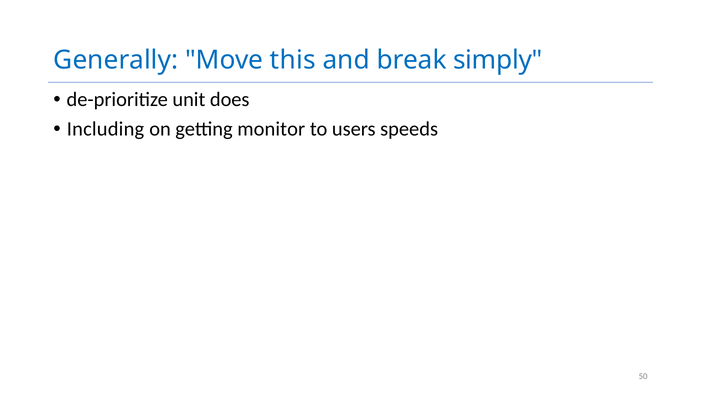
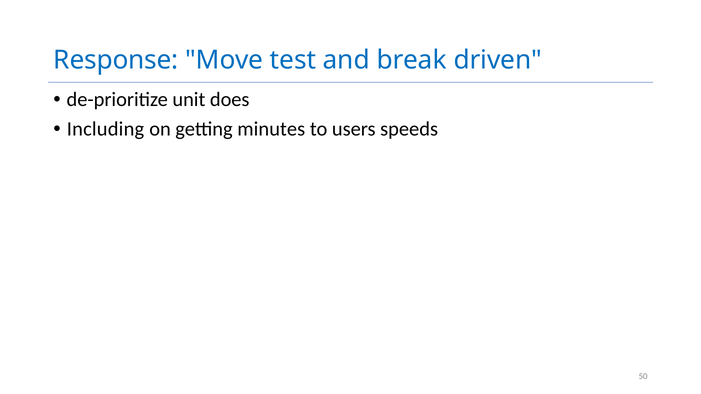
Generally: Generally -> Response
this: this -> test
simply: simply -> driven
monitor: monitor -> minutes
